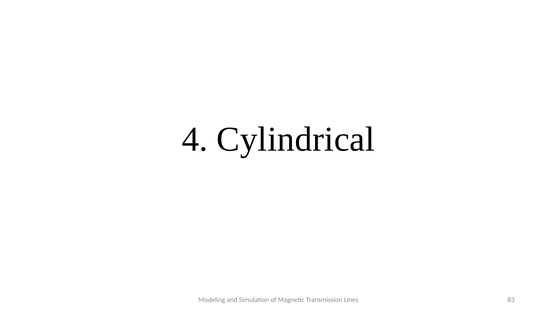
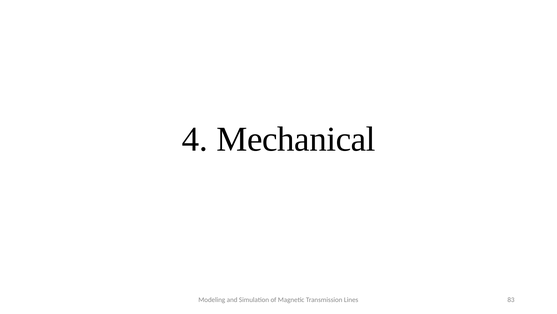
Cylindrical: Cylindrical -> Mechanical
